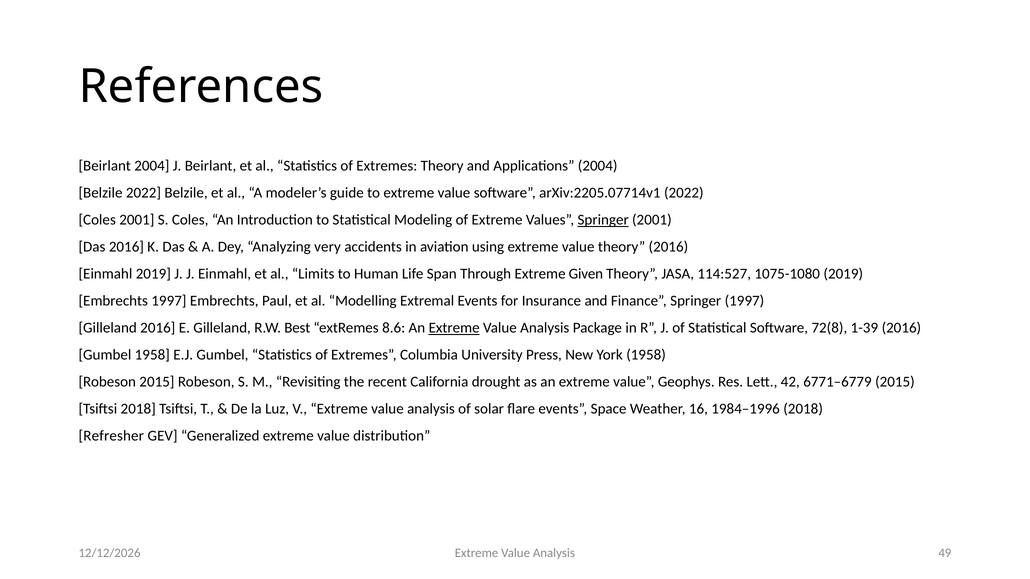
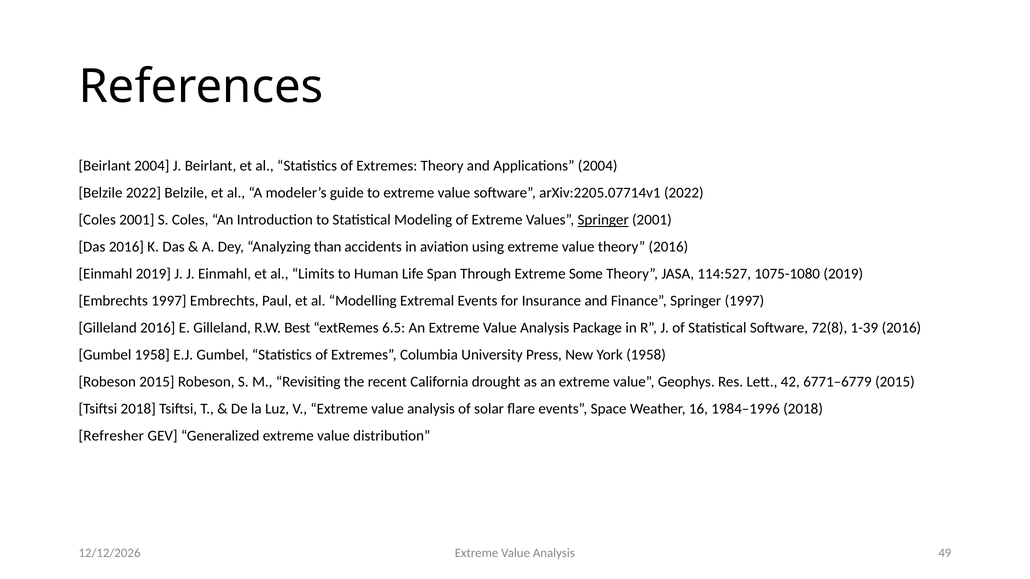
very: very -> than
Given: Given -> Some
8.6: 8.6 -> 6.5
Extreme at (454, 328) underline: present -> none
